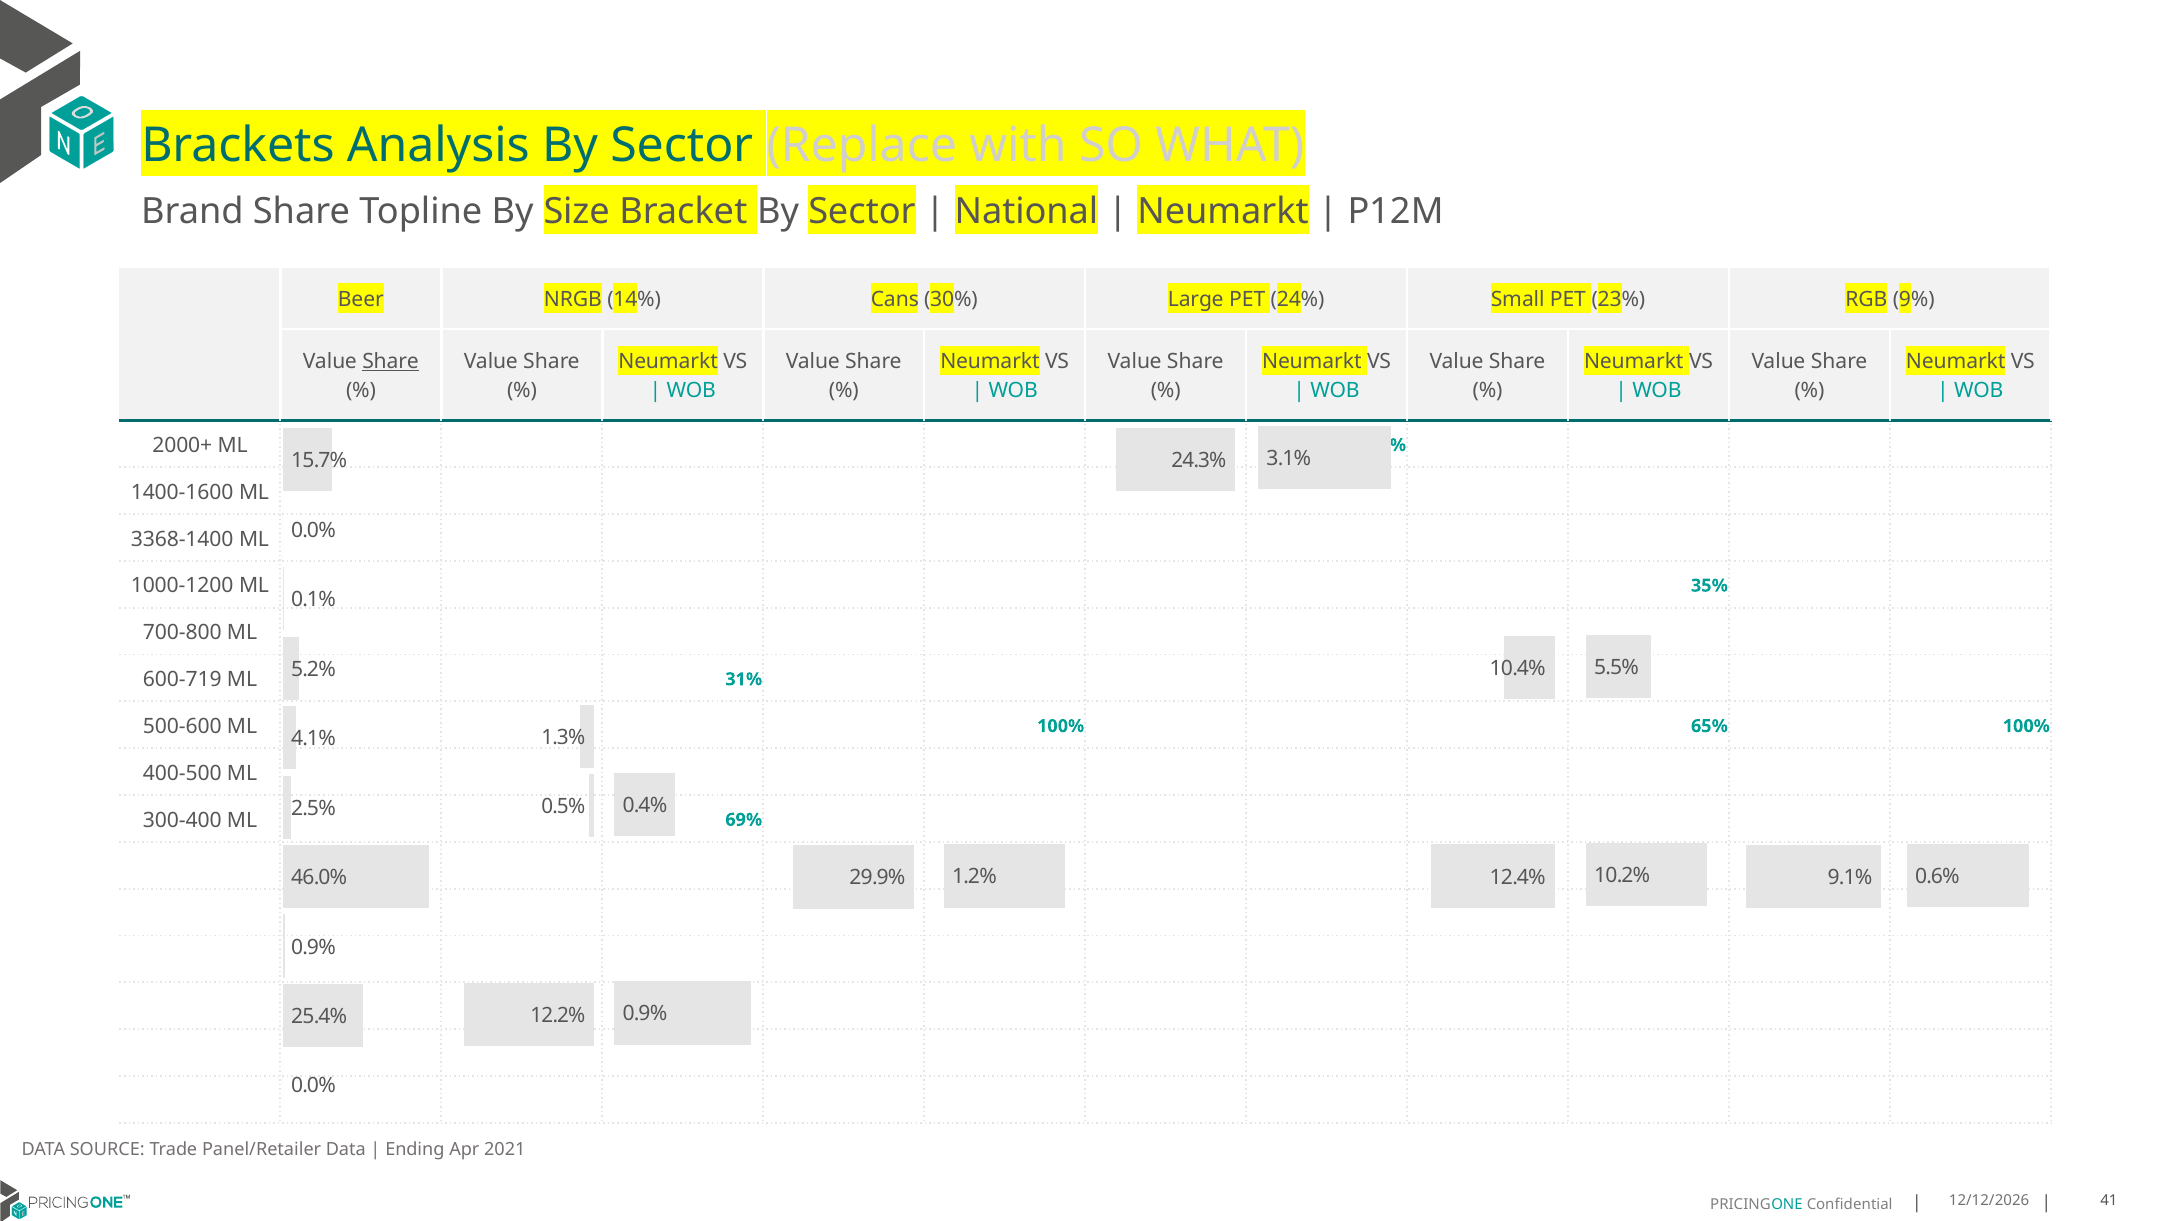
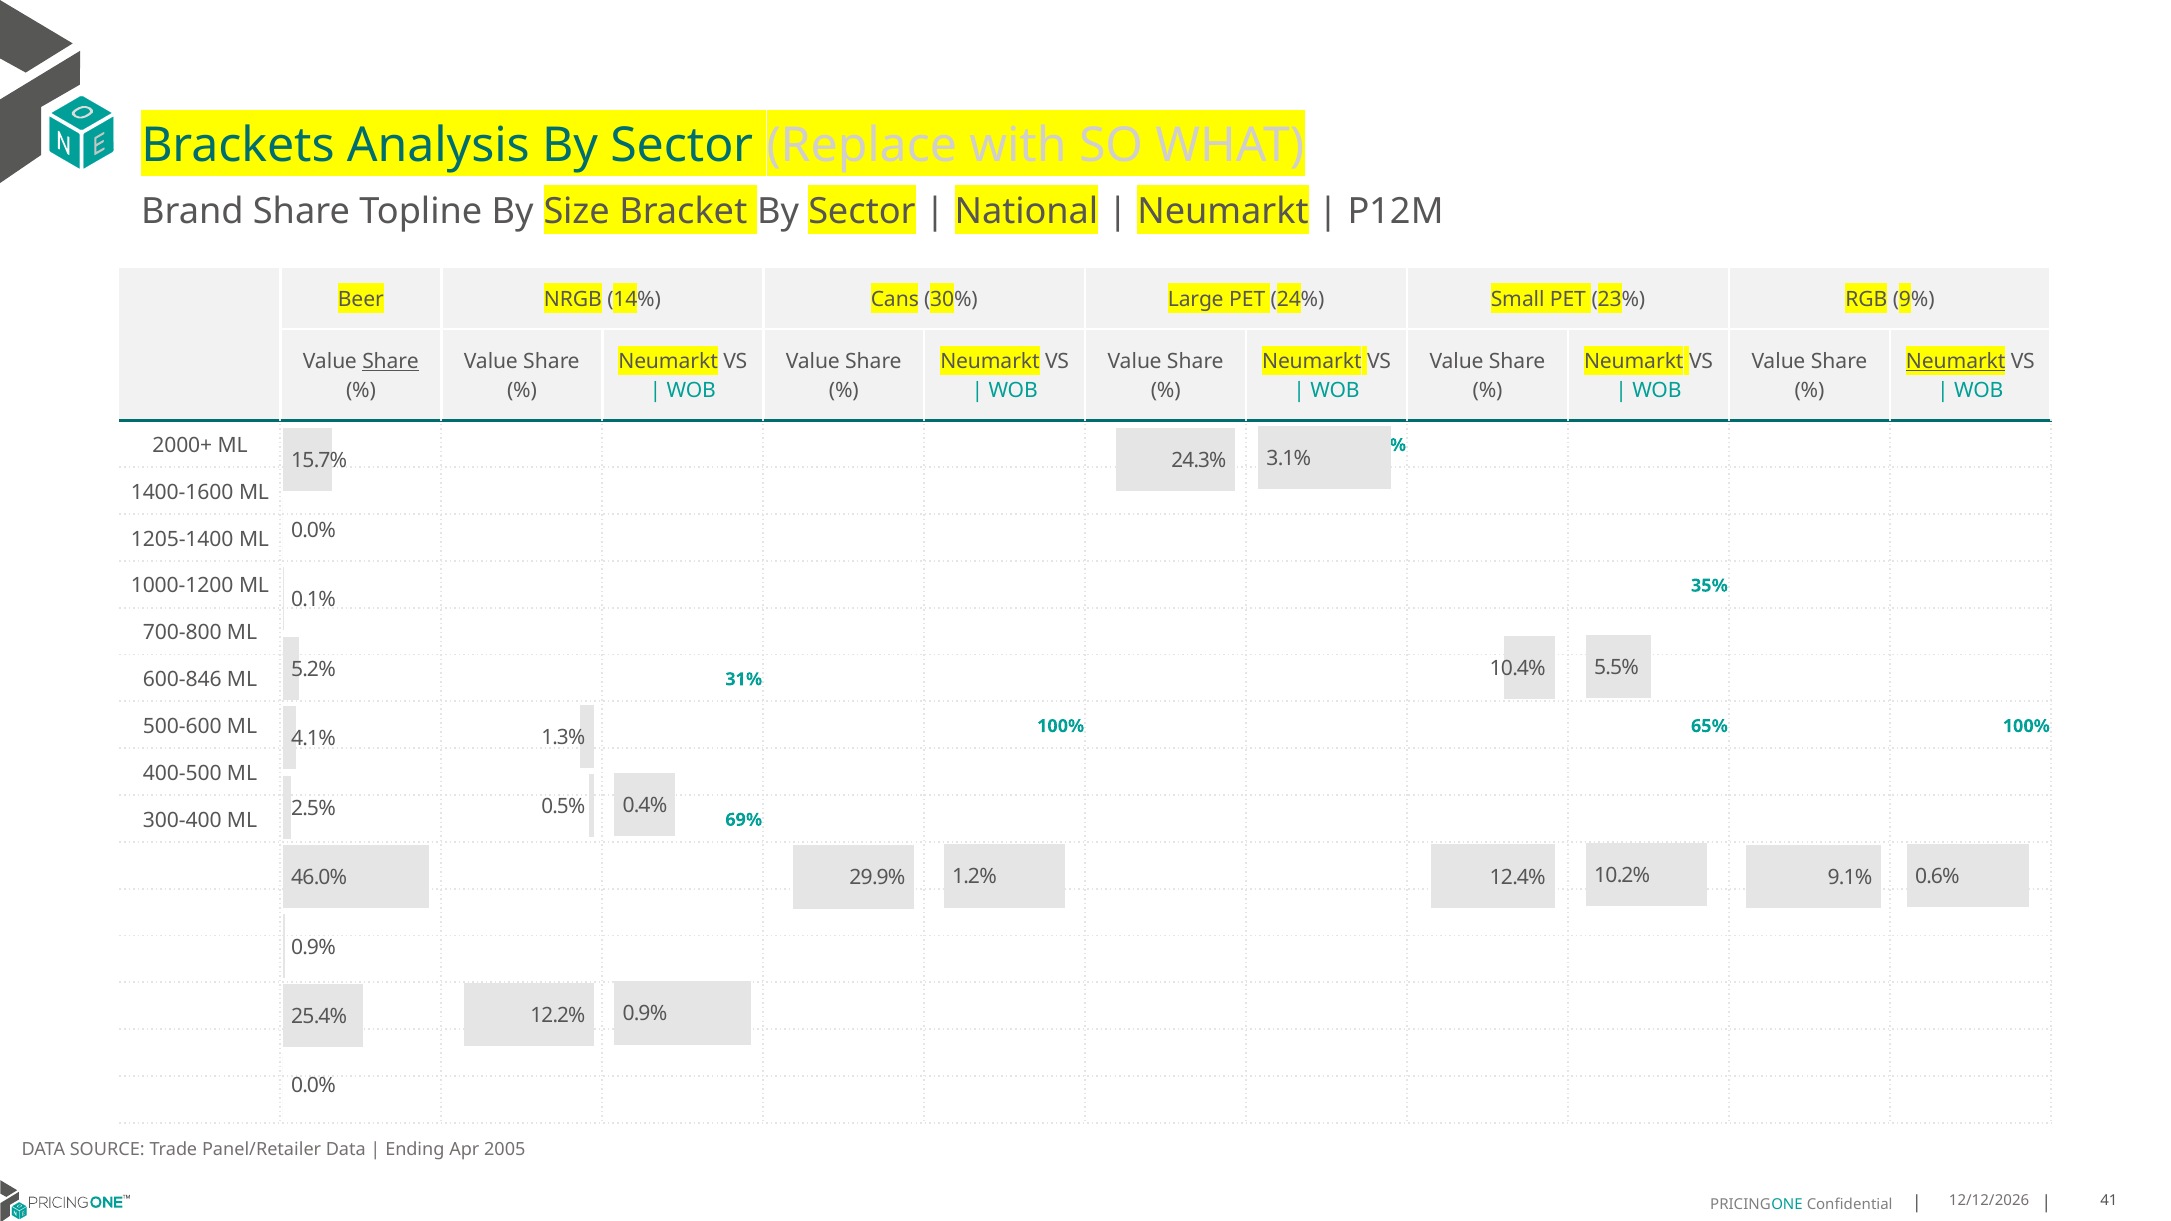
Neumarkt at (1956, 362) underline: none -> present
3368-1400: 3368-1400 -> 1205-1400
600-719: 600-719 -> 600-846
2021: 2021 -> 2005
